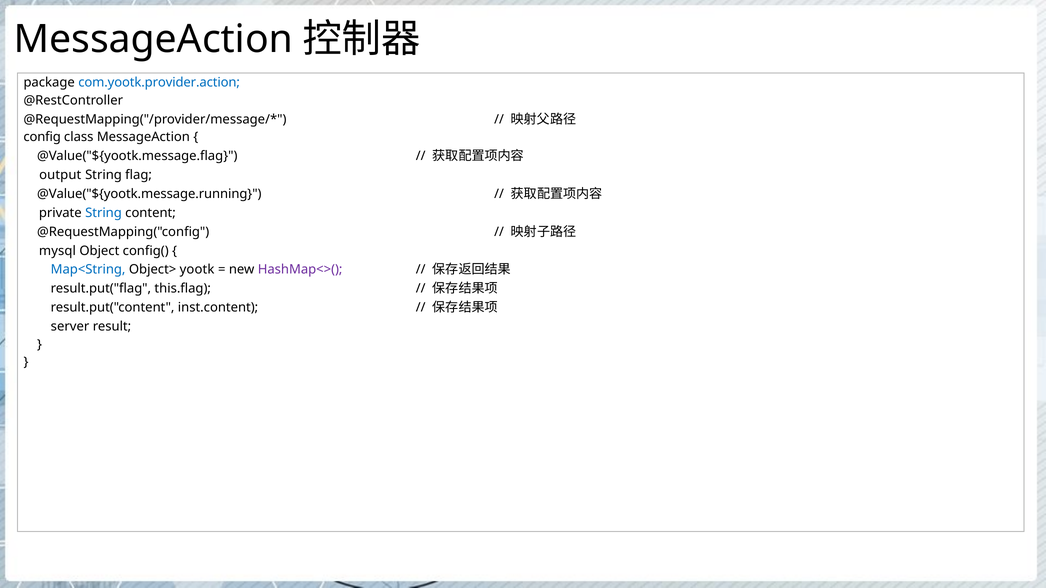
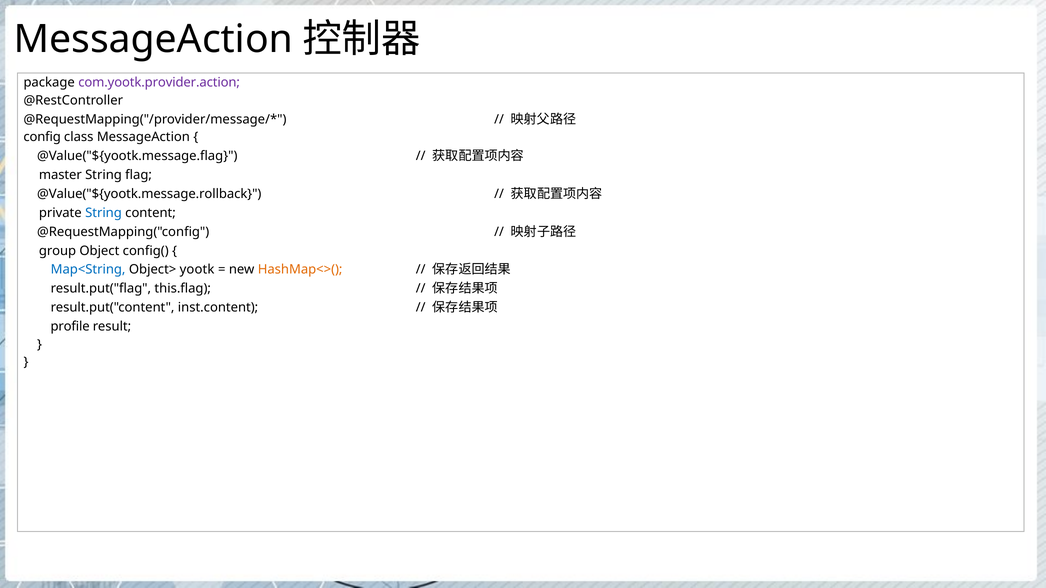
com.yootk.provider.action colour: blue -> purple
output: output -> master
@Value("${yootk.message.running: @Value("${yootk.message.running -> @Value("${yootk.message.rollback
mysql: mysql -> group
HashMap<>( colour: purple -> orange
server: server -> profile
